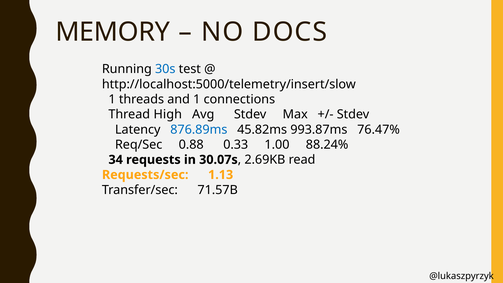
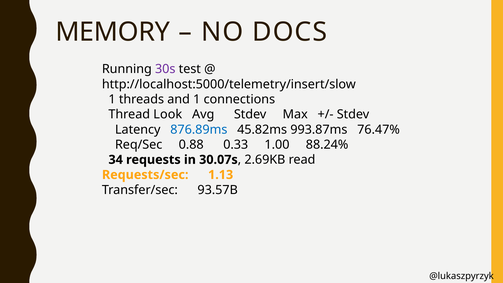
30s colour: blue -> purple
High: High -> Look
71.57B: 71.57B -> 93.57B
